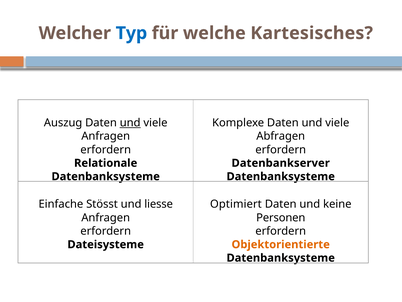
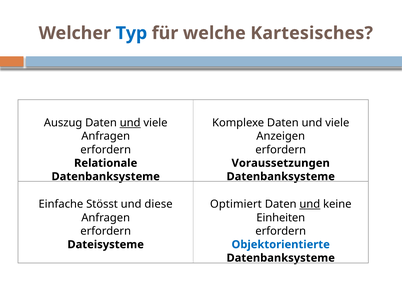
Abfragen: Abfragen -> Anzeigen
Datenbankserver: Datenbankserver -> Voraussetzungen
liesse: liesse -> diese
und at (310, 204) underline: none -> present
Personen: Personen -> Einheiten
Objektorientierte colour: orange -> blue
